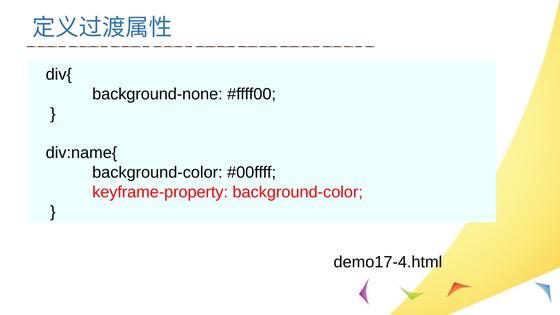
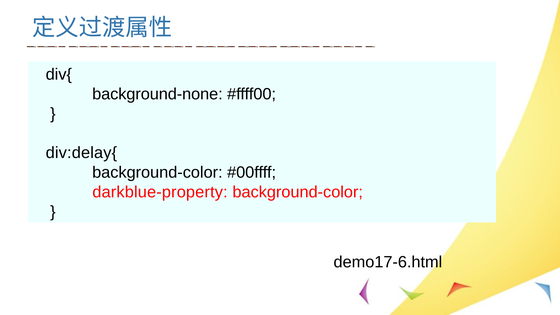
div:name{: div:name{ -> div:delay{
keyframe-property: keyframe-property -> darkblue-property
demo17-4.html: demo17-4.html -> demo17-6.html
